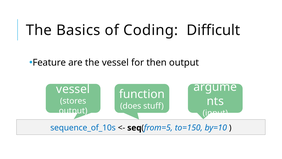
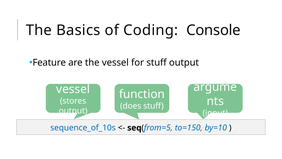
Difficult: Difficult -> Console
for then: then -> stuff
